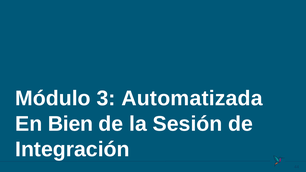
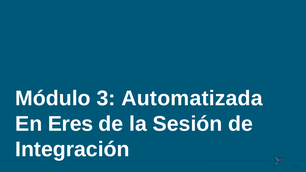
Bien: Bien -> Eres
